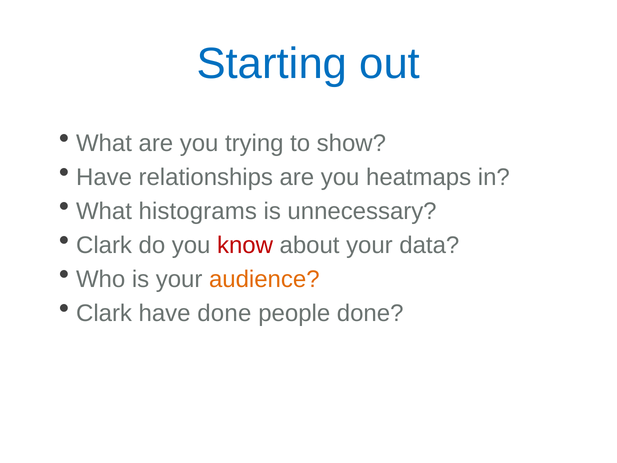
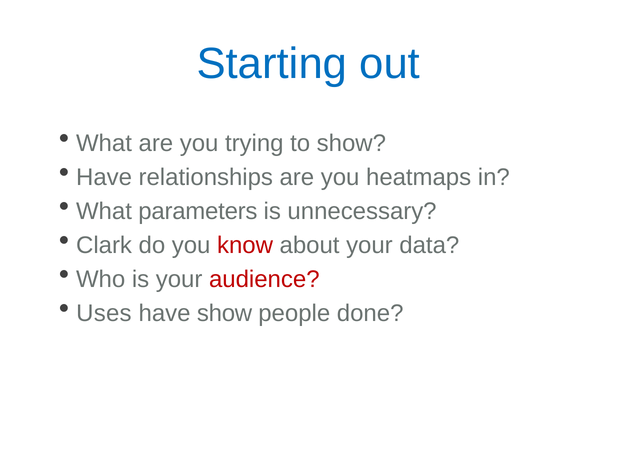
histograms: histograms -> parameters
audience colour: orange -> red
Clark at (104, 313): Clark -> Uses
have done: done -> show
